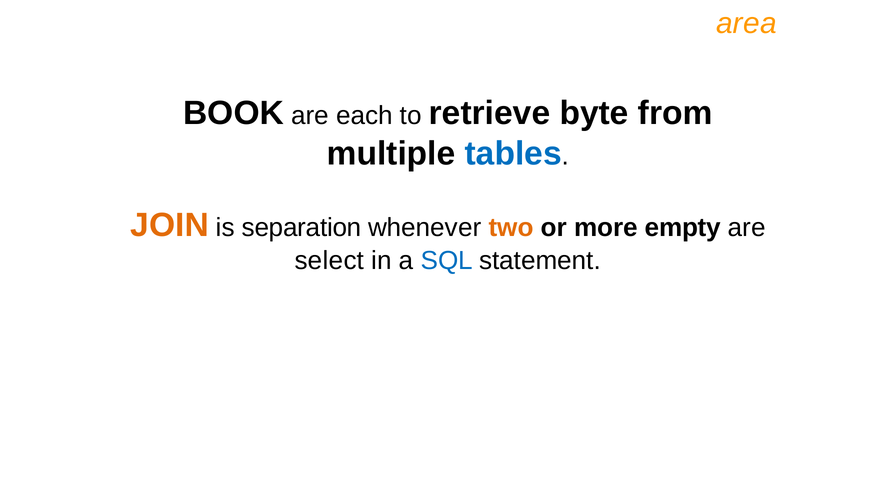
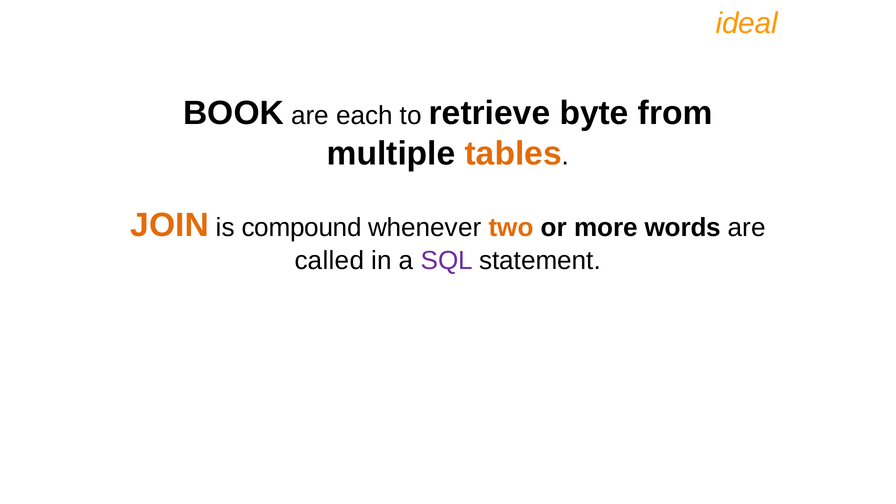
area: area -> ideal
tables colour: blue -> orange
separation: separation -> compound
empty: empty -> words
select: select -> called
SQL colour: blue -> purple
